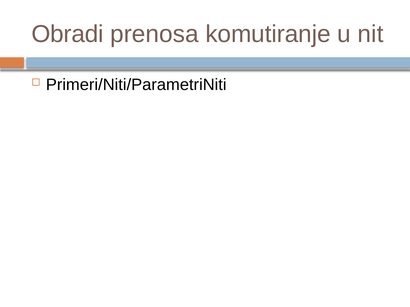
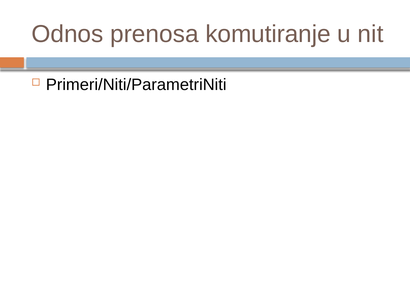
Obradi: Obradi -> Odnos
